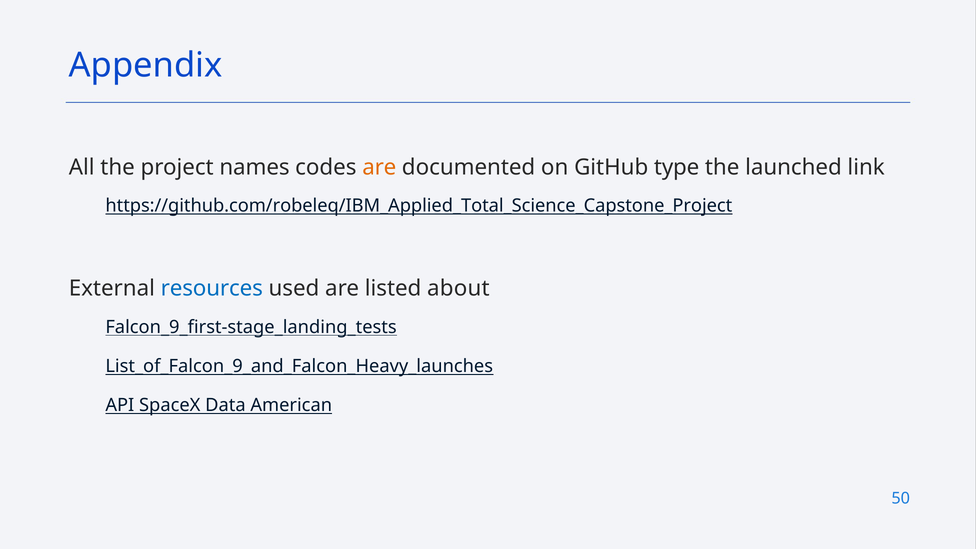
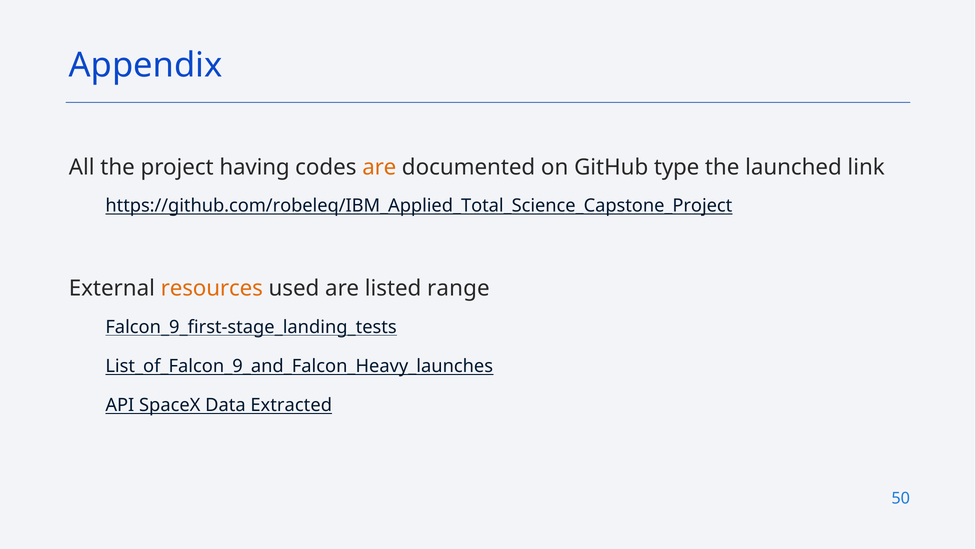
names: names -> having
resources colour: blue -> orange
about: about -> range
American: American -> Extracted
